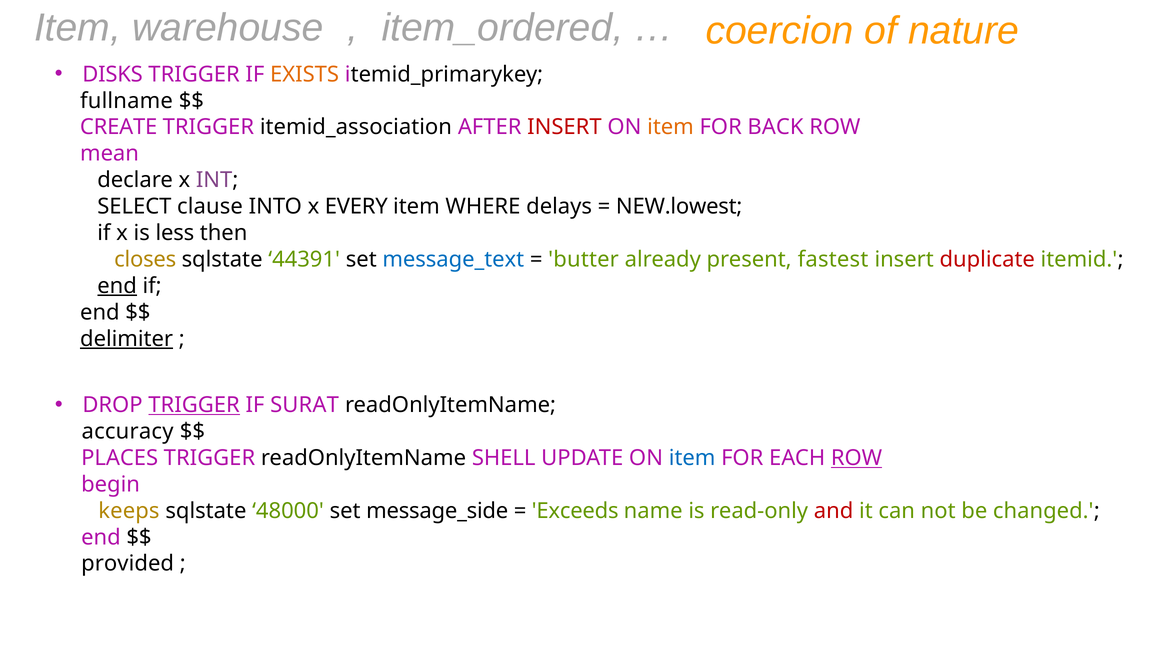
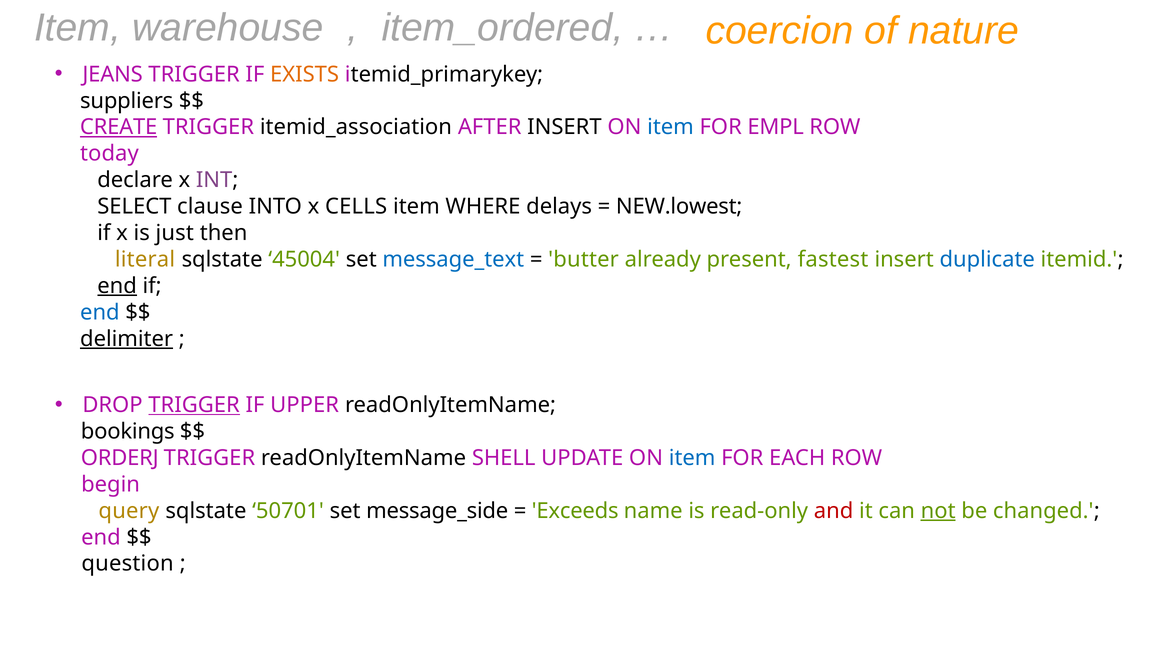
DISKS: DISKS -> JEANS
fullname: fullname -> suppliers
CREATE underline: none -> present
INSERT at (564, 127) colour: red -> black
item at (671, 127) colour: orange -> blue
BACK: BACK -> EMPL
mean: mean -> today
EVERY: EVERY -> CELLS
less: less -> just
closes: closes -> literal
44391: 44391 -> 45004
duplicate colour: red -> blue
end at (100, 312) colour: black -> blue
SURAT: SURAT -> UPPER
accuracy: accuracy -> bookings
PLACES: PLACES -> ORDERJ
ROW at (857, 458) underline: present -> none
keeps: keeps -> query
48000: 48000 -> 50701
not underline: none -> present
provided: provided -> question
